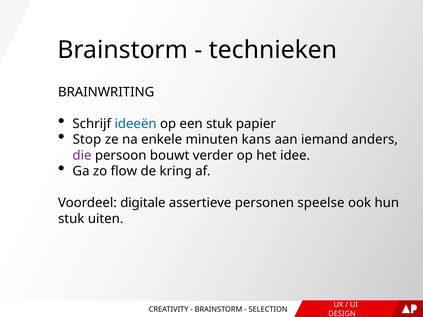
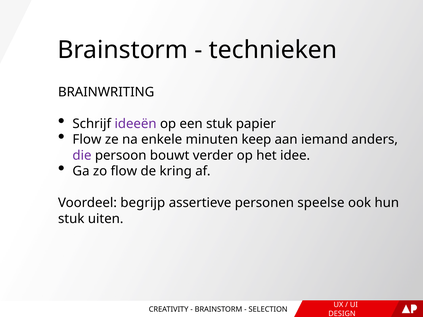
ideeën colour: blue -> purple
Stop at (87, 140): Stop -> Flow
kans: kans -> keep
digitale: digitale -> begrijp
